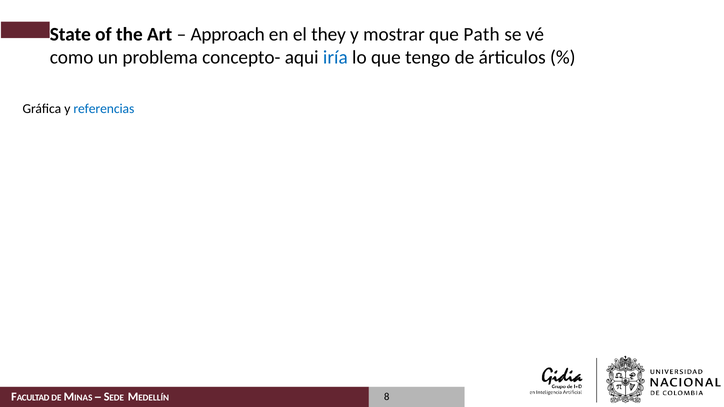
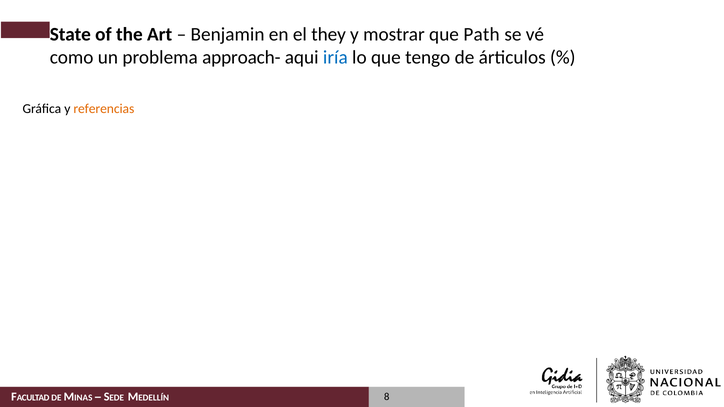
Approach: Approach -> Benjamin
concepto-: concepto- -> approach-
referencias colour: blue -> orange
